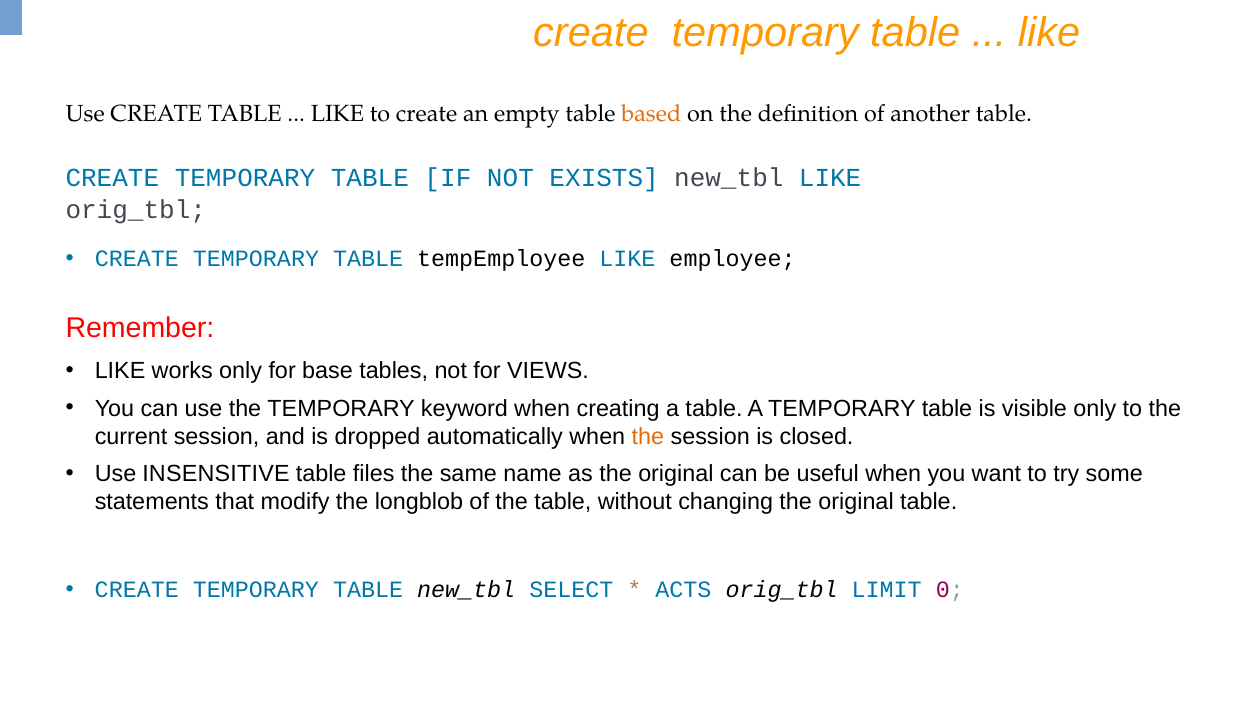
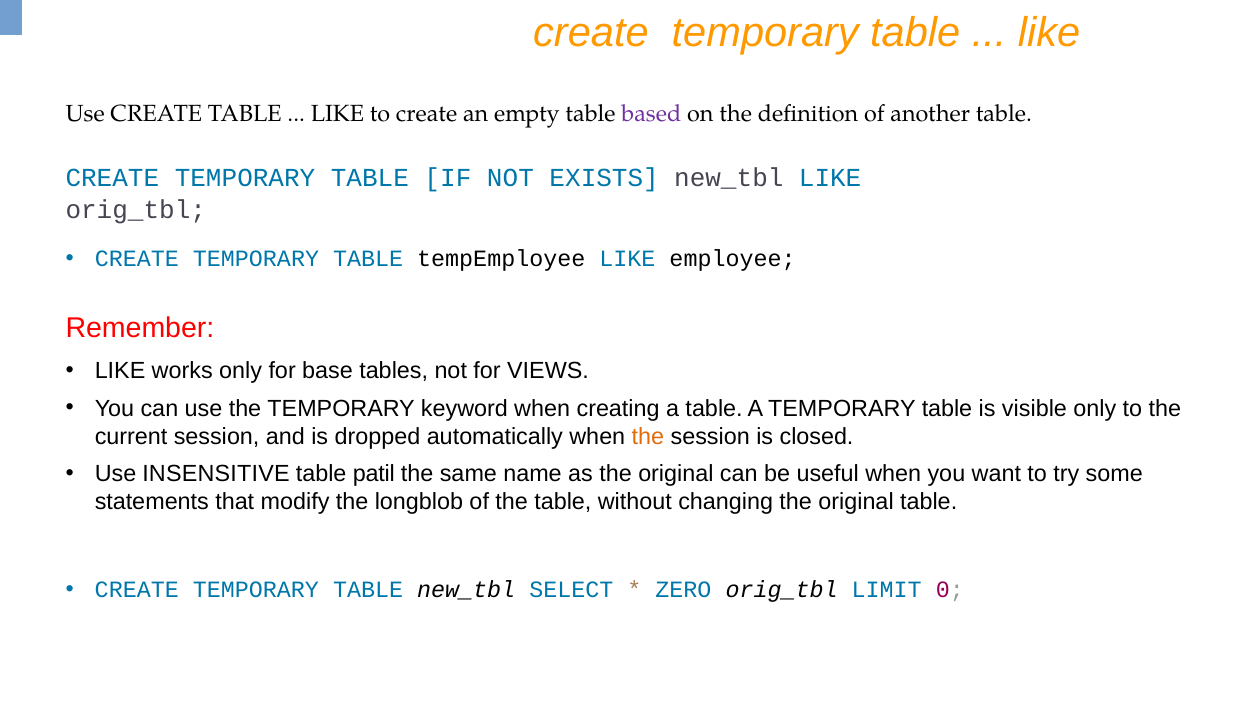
based colour: orange -> purple
files: files -> patil
ACTS: ACTS -> ZERO
